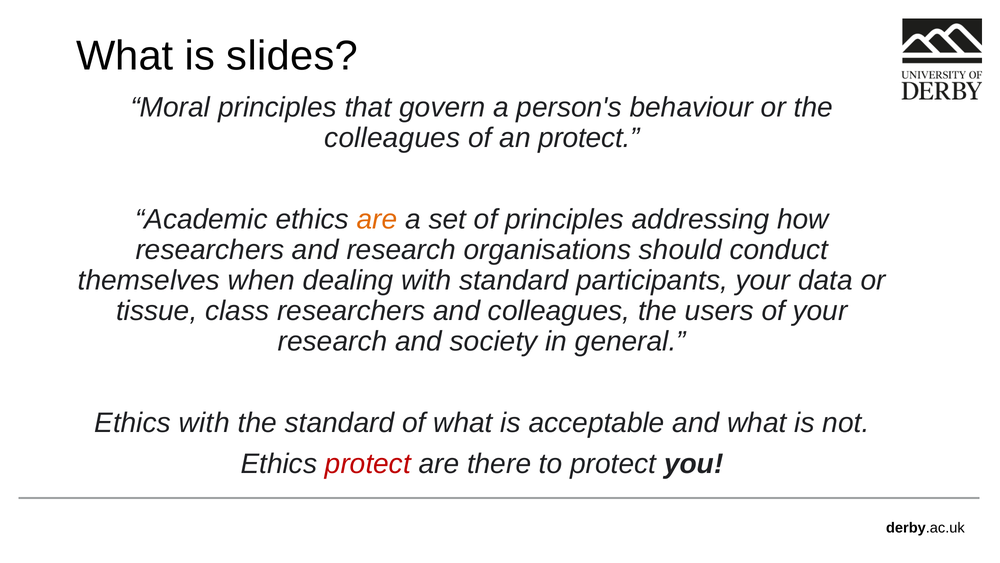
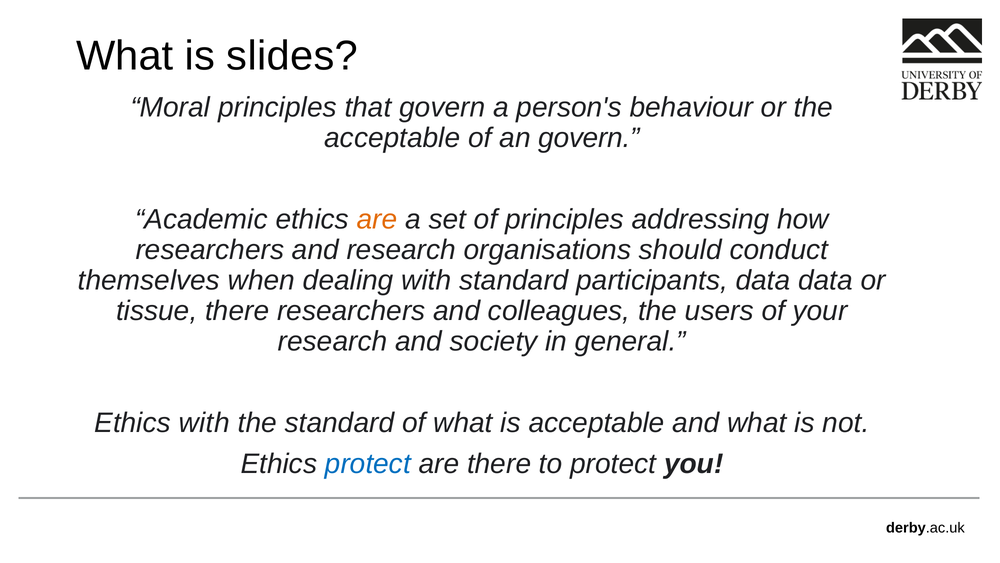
colleagues at (392, 138): colleagues -> acceptable
an protect: protect -> govern
participants your: your -> data
tissue class: class -> there
protect at (368, 464) colour: red -> blue
